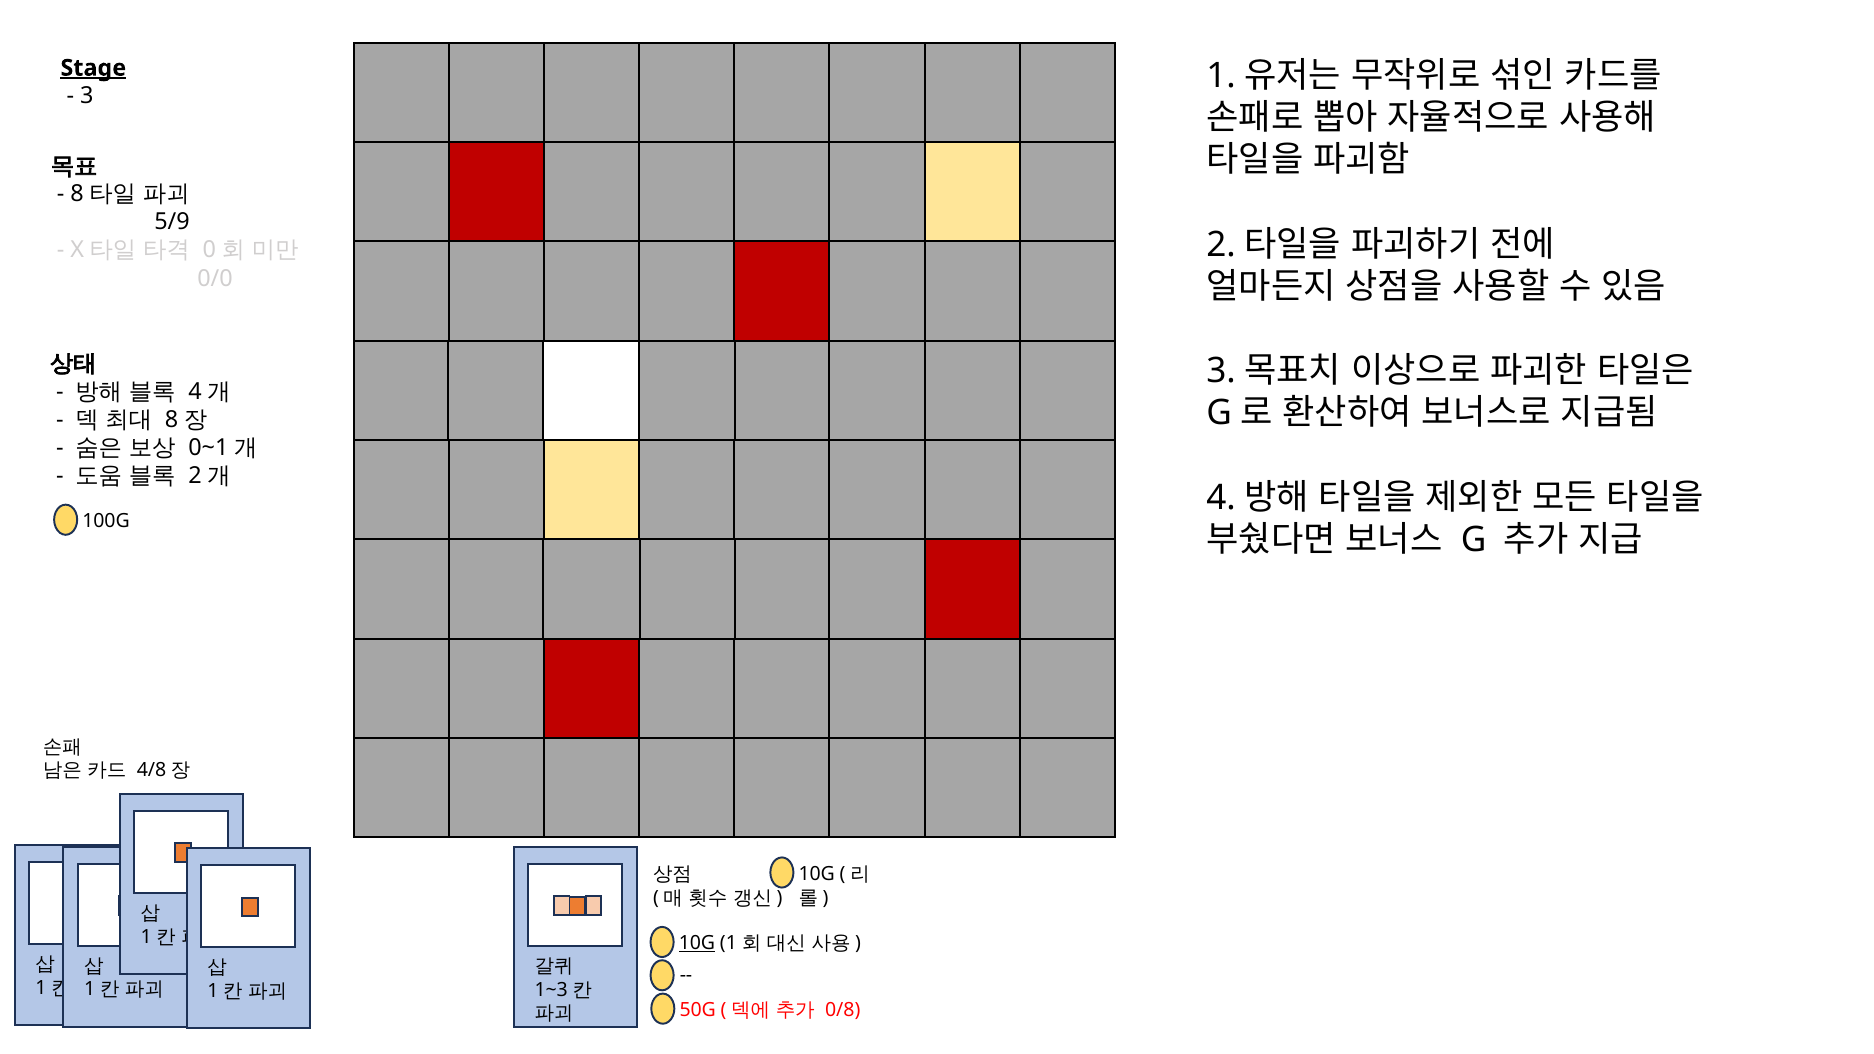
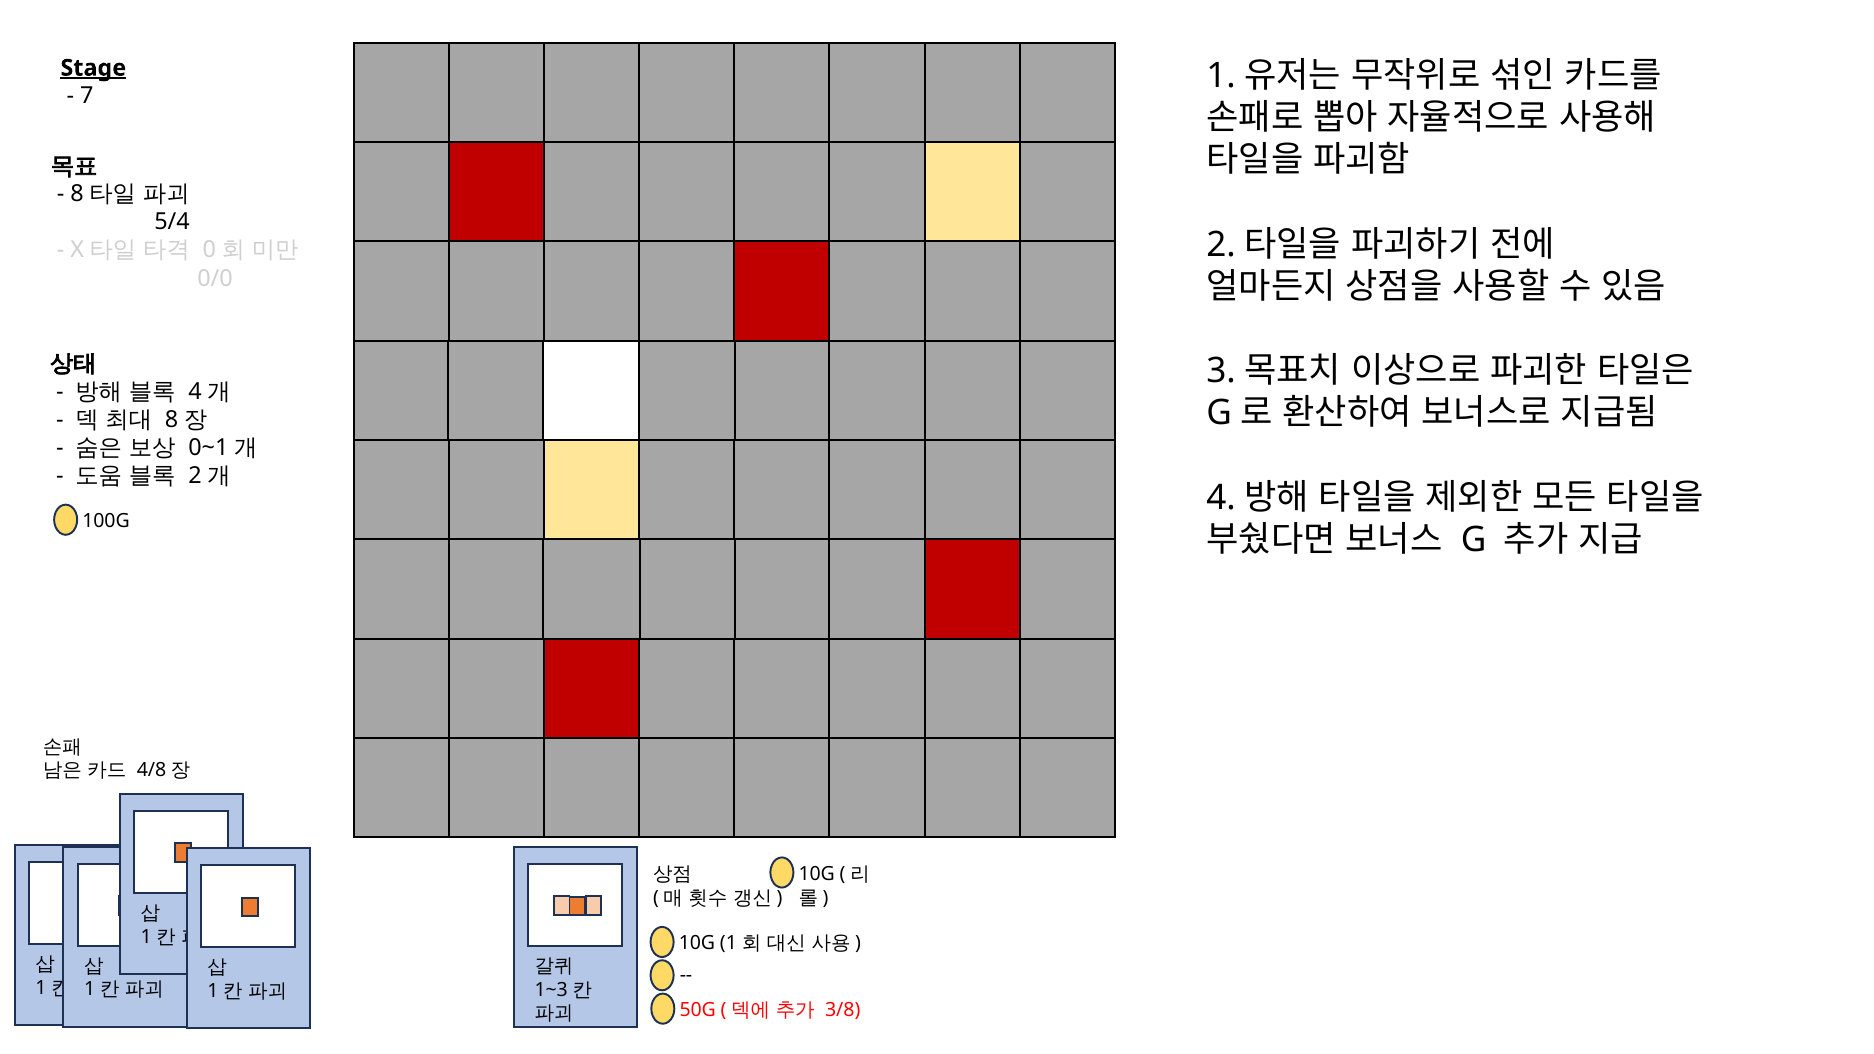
3: 3 -> 7
5/9: 5/9 -> 5/4
10G at (697, 943) underline: present -> none
0/8: 0/8 -> 3/8
